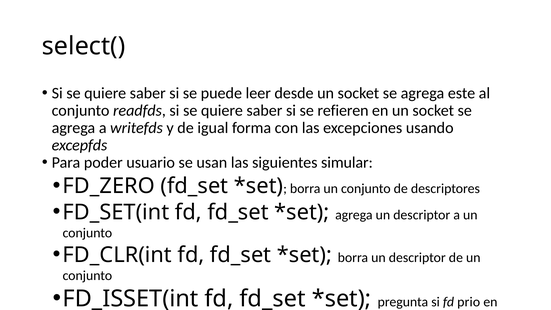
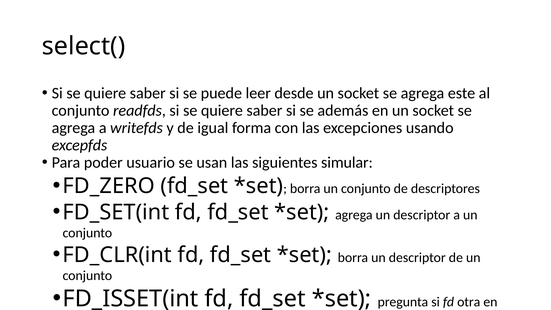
refieren: refieren -> además
prio: prio -> otra
